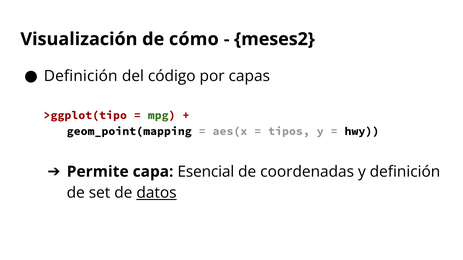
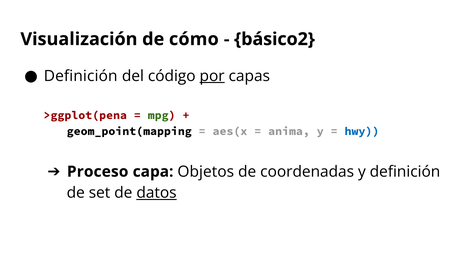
meses2: meses2 -> básico2
por underline: none -> present
>ggplot(tipo: >ggplot(tipo -> >ggplot(pena
tipos: tipos -> anima
hwy colour: black -> blue
Permite: Permite -> Proceso
Esencial: Esencial -> Objetos
